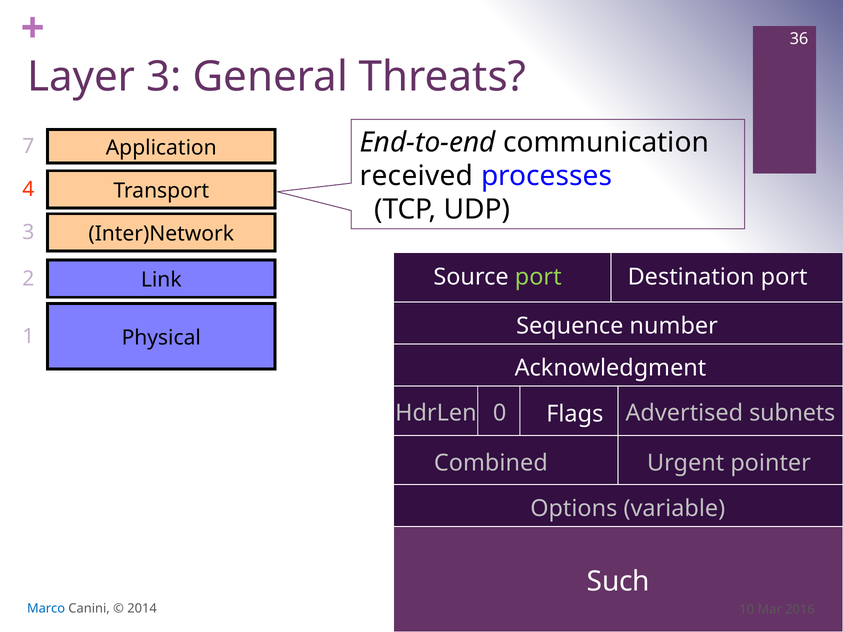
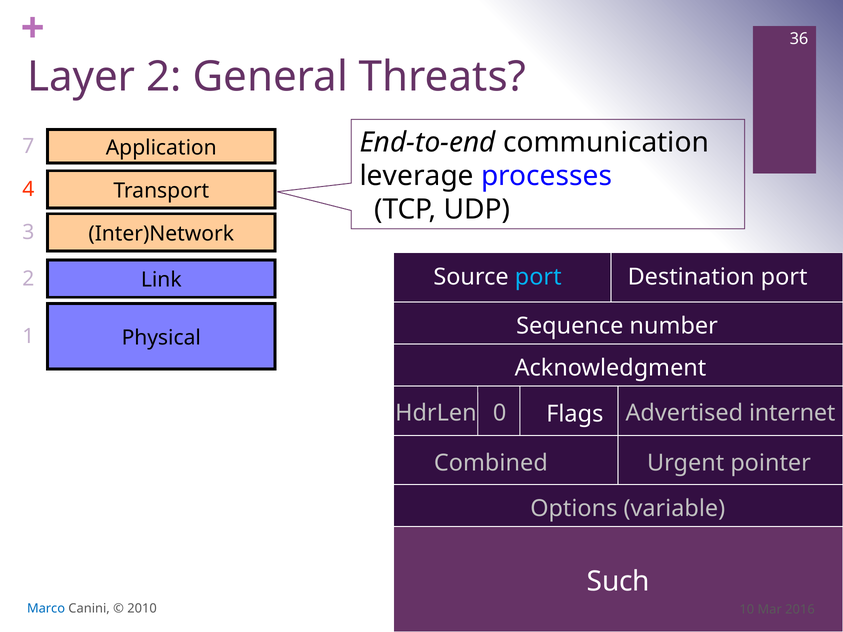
Layer 3: 3 -> 2
received: received -> leverage
port at (538, 277) colour: light green -> light blue
subnets: subnets -> internet
2014: 2014 -> 2010
